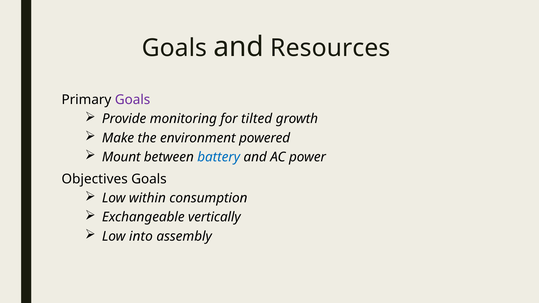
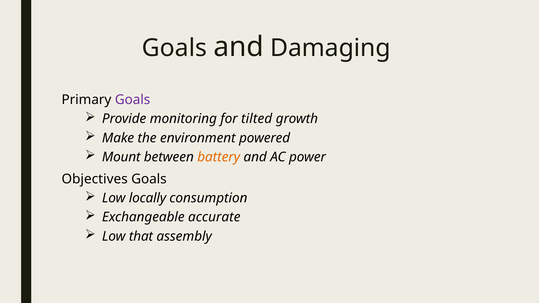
Resources: Resources -> Damaging
battery colour: blue -> orange
within: within -> locally
vertically: vertically -> accurate
into: into -> that
